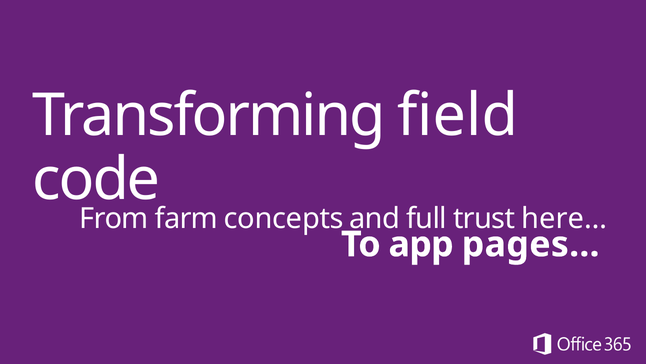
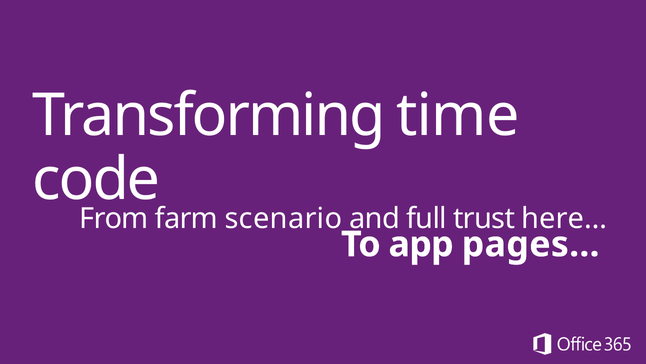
field: field -> time
concepts: concepts -> scenario
